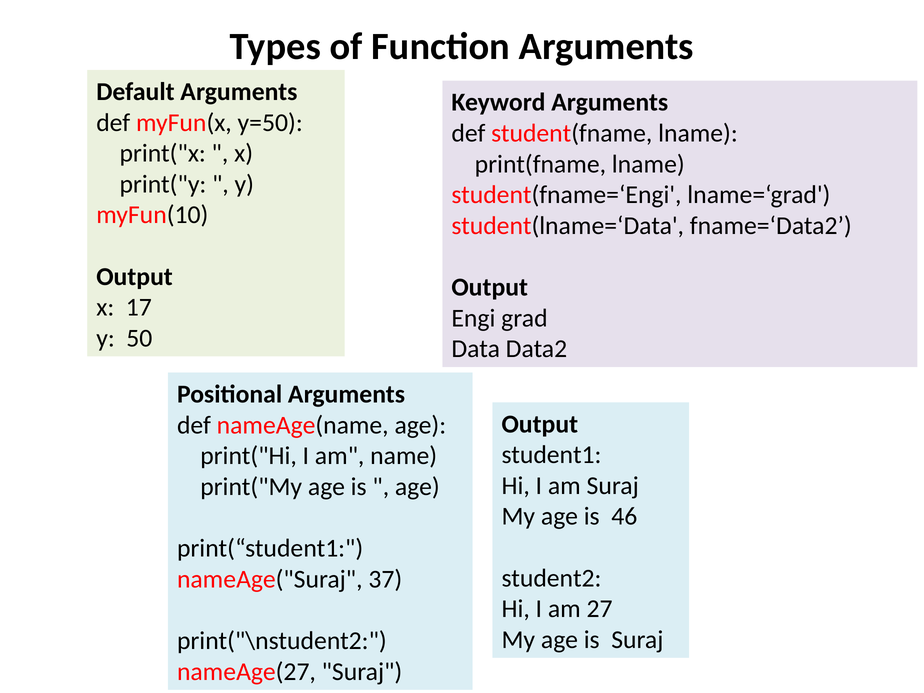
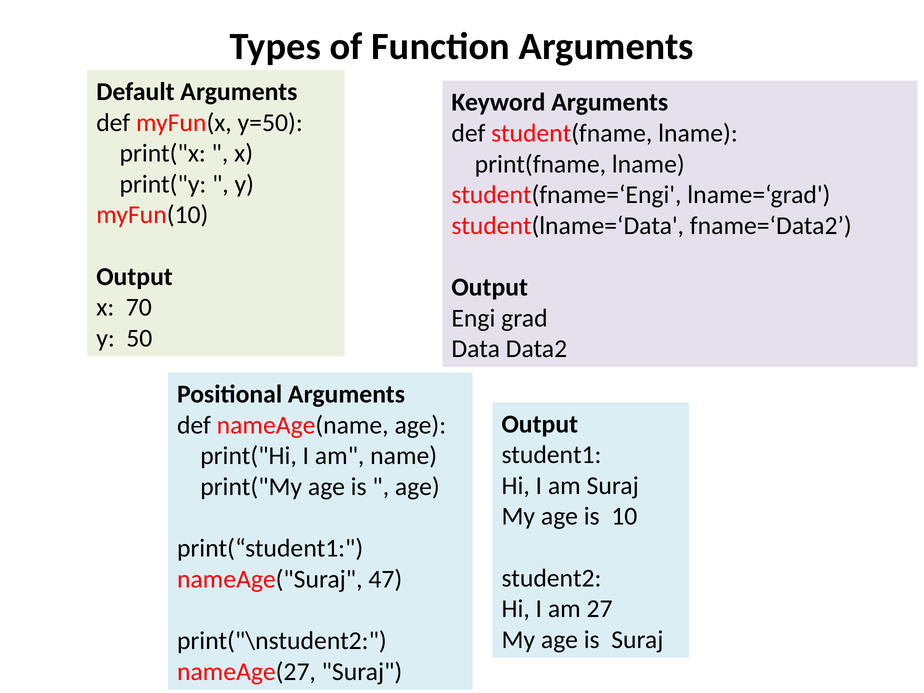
17: 17 -> 70
46: 46 -> 10
37: 37 -> 47
